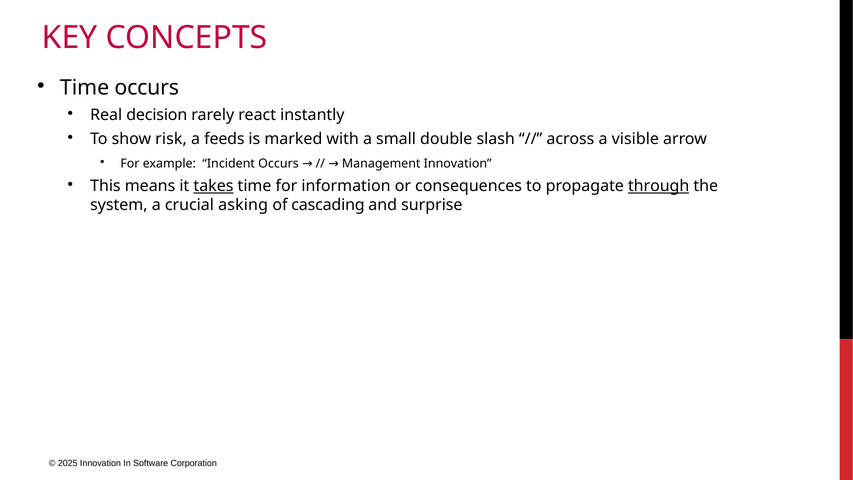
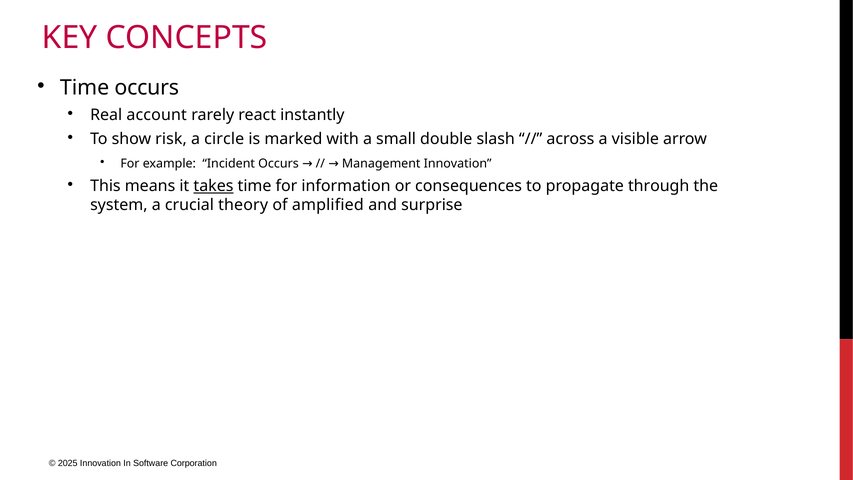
decision: decision -> account
feeds: feeds -> circle
through underline: present -> none
asking: asking -> theory
cascading: cascading -> amplified
